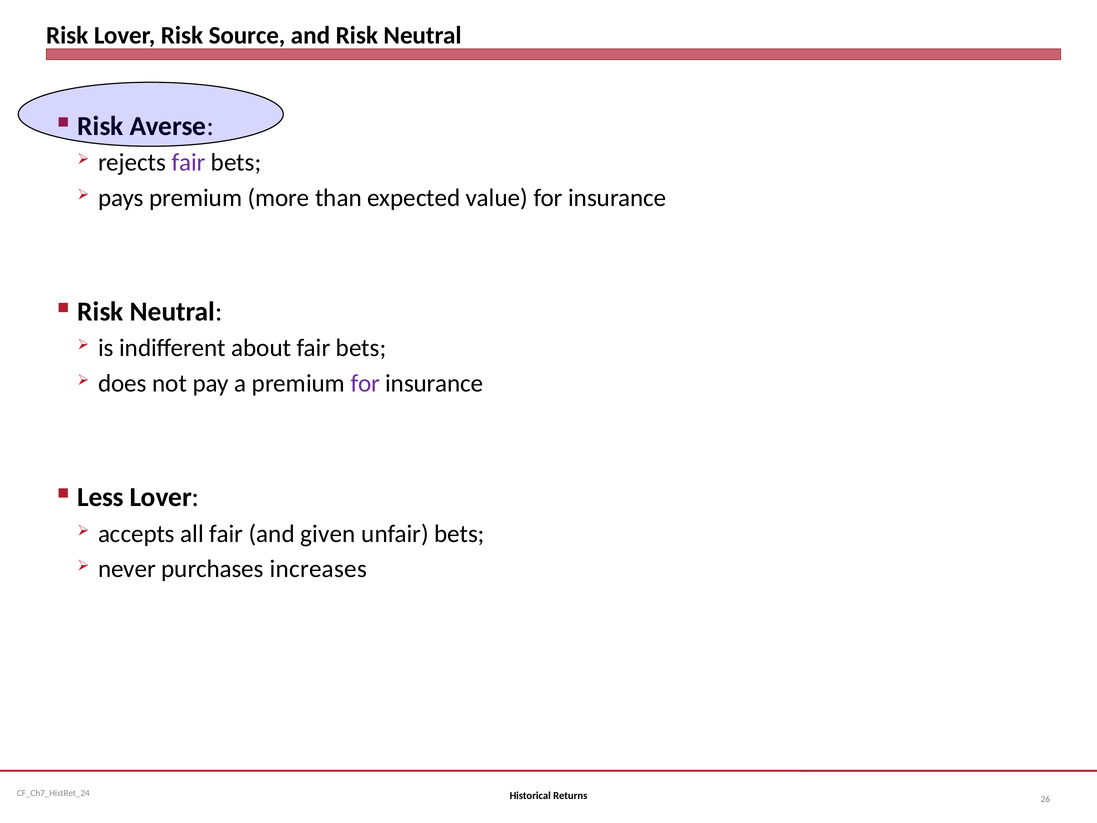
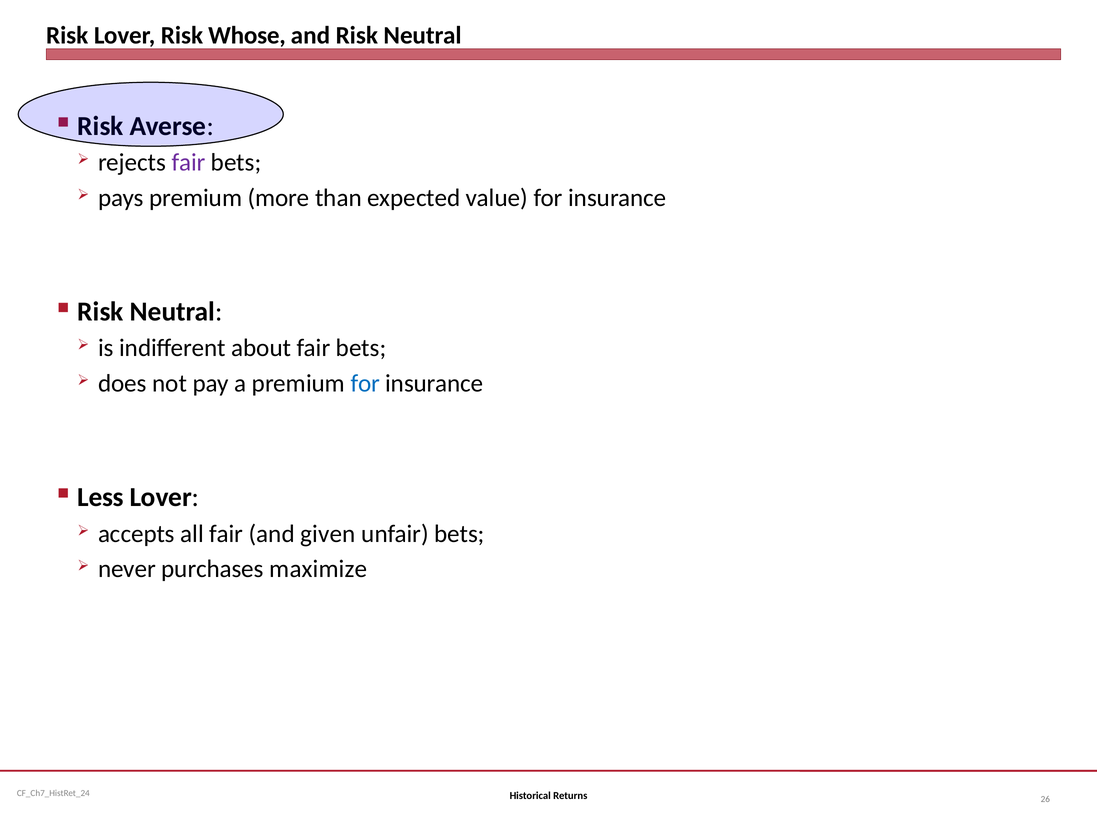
Source: Source -> Whose
for at (365, 383) colour: purple -> blue
increases: increases -> maximize
